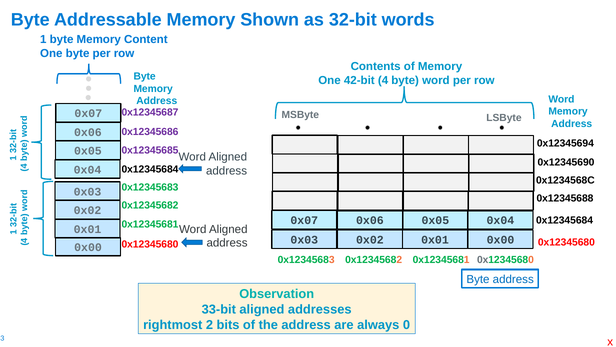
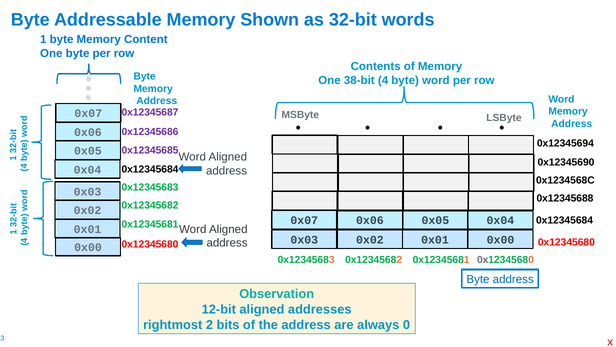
42-bit: 42-bit -> 38-bit
33-bit: 33-bit -> 12-bit
